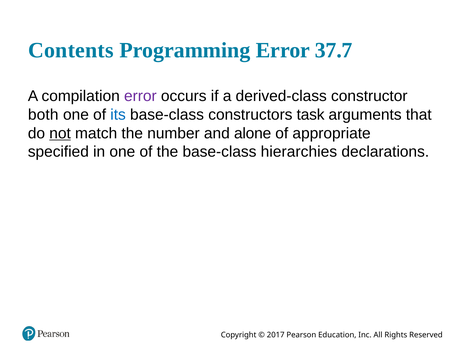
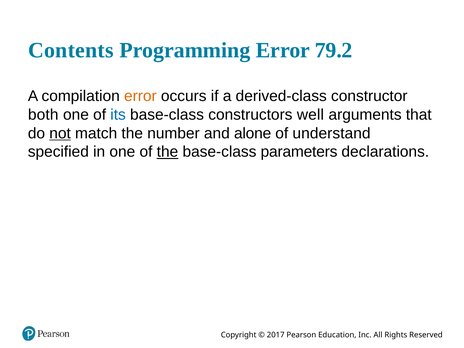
37.7: 37.7 -> 79.2
error at (140, 96) colour: purple -> orange
task: task -> well
appropriate: appropriate -> understand
the at (167, 152) underline: none -> present
hierarchies: hierarchies -> parameters
